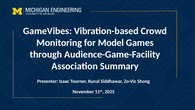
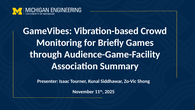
Model: Model -> Briefly
